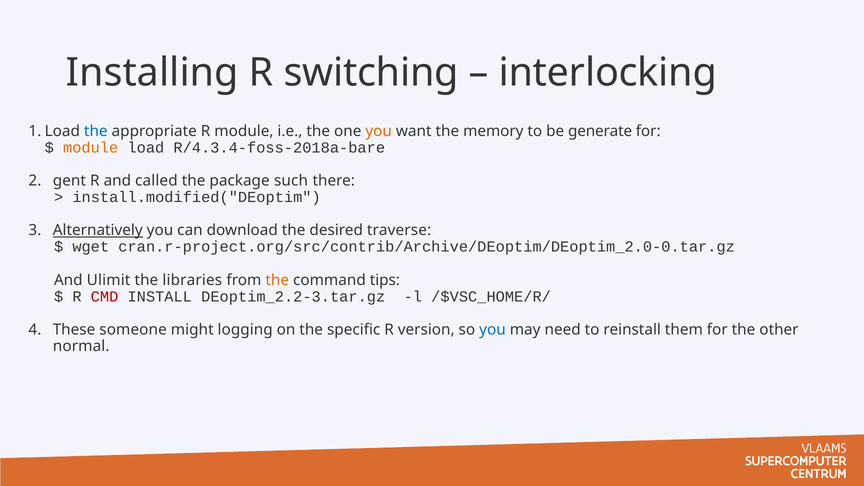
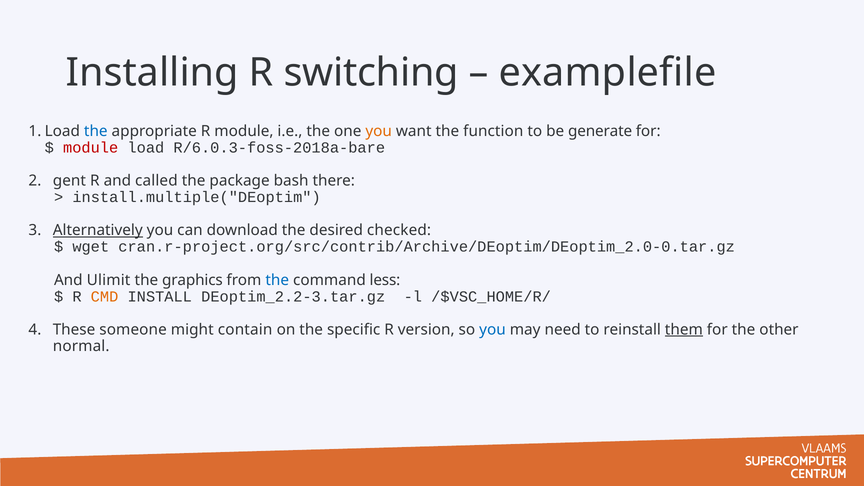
interlocking: interlocking -> examplefile
memory: memory -> function
module at (91, 148) colour: orange -> red
R/4.3.4-foss-2018a-bare: R/4.3.4-foss-2018a-bare -> R/6.0.3-foss-2018a-bare
such: such -> bash
install.modified("DEoptim: install.modified("DEoptim -> install.multiple("DEoptim
traverse: traverse -> checked
libraries: libraries -> graphics
the at (277, 280) colour: orange -> blue
tips: tips -> less
CMD colour: red -> orange
logging: logging -> contain
them underline: none -> present
